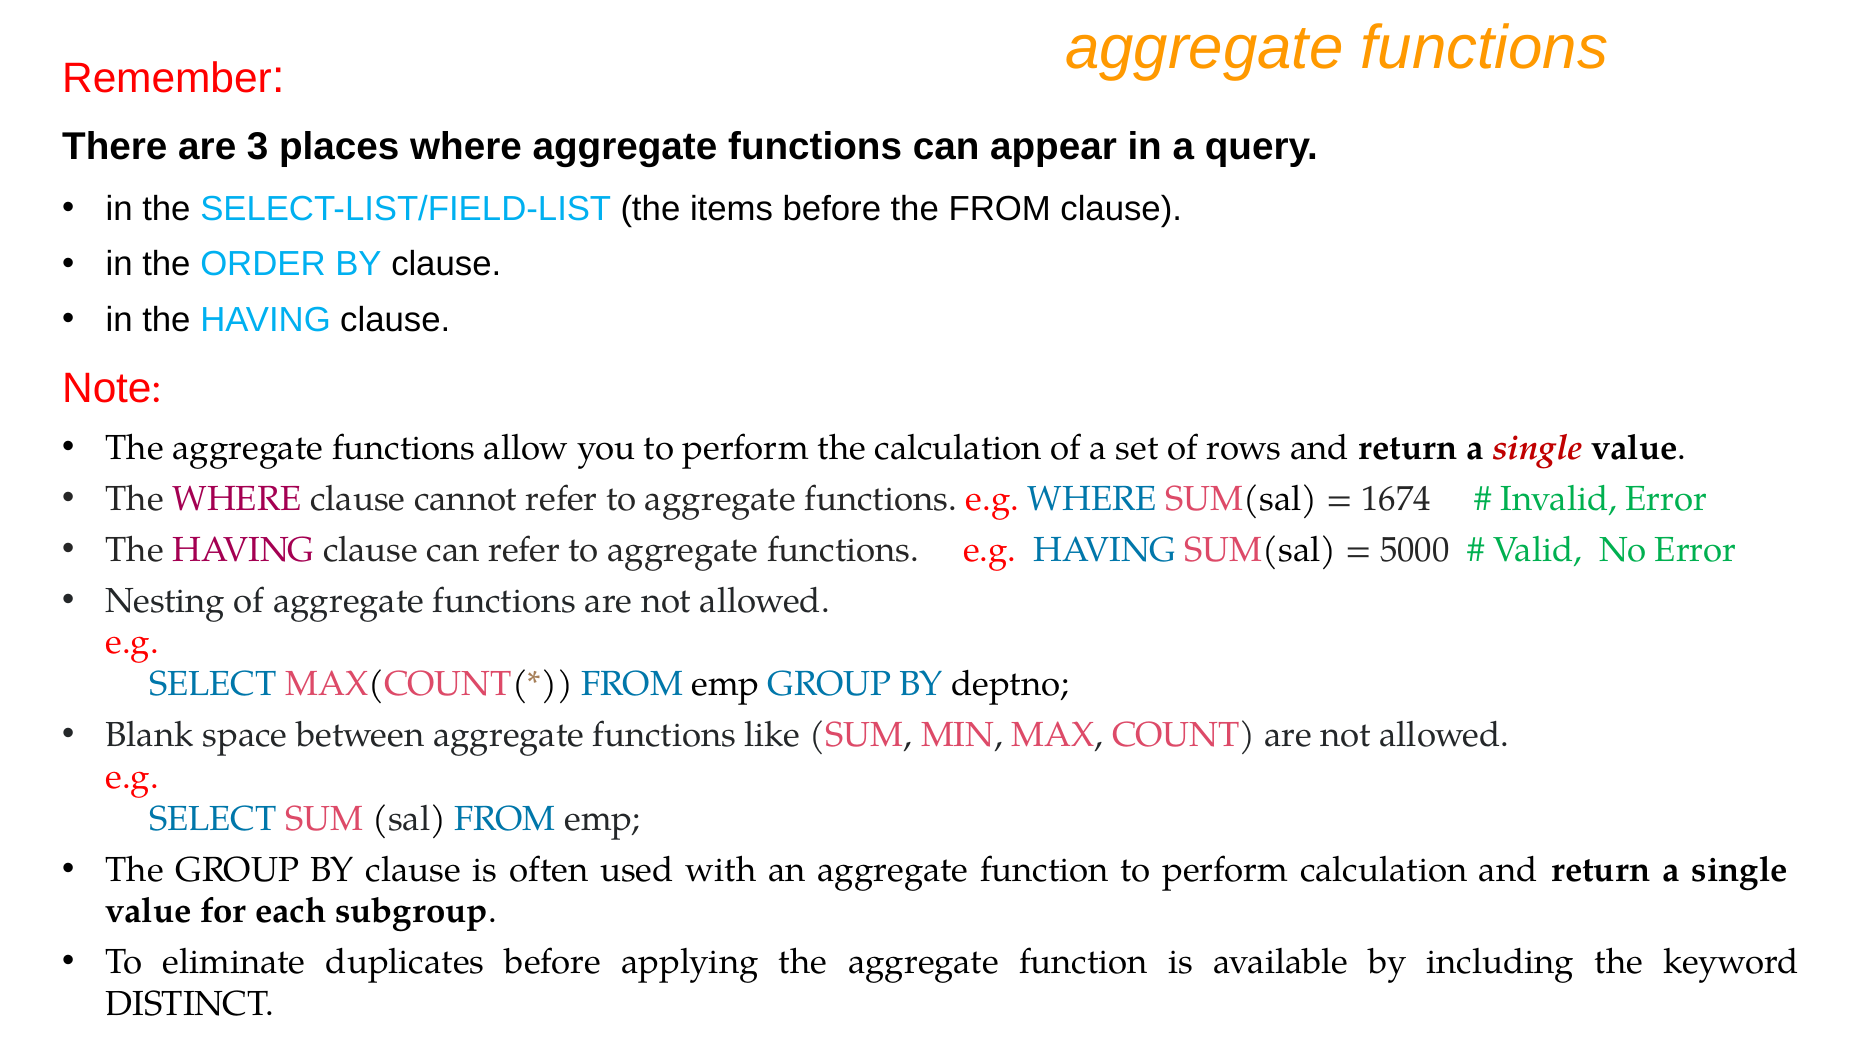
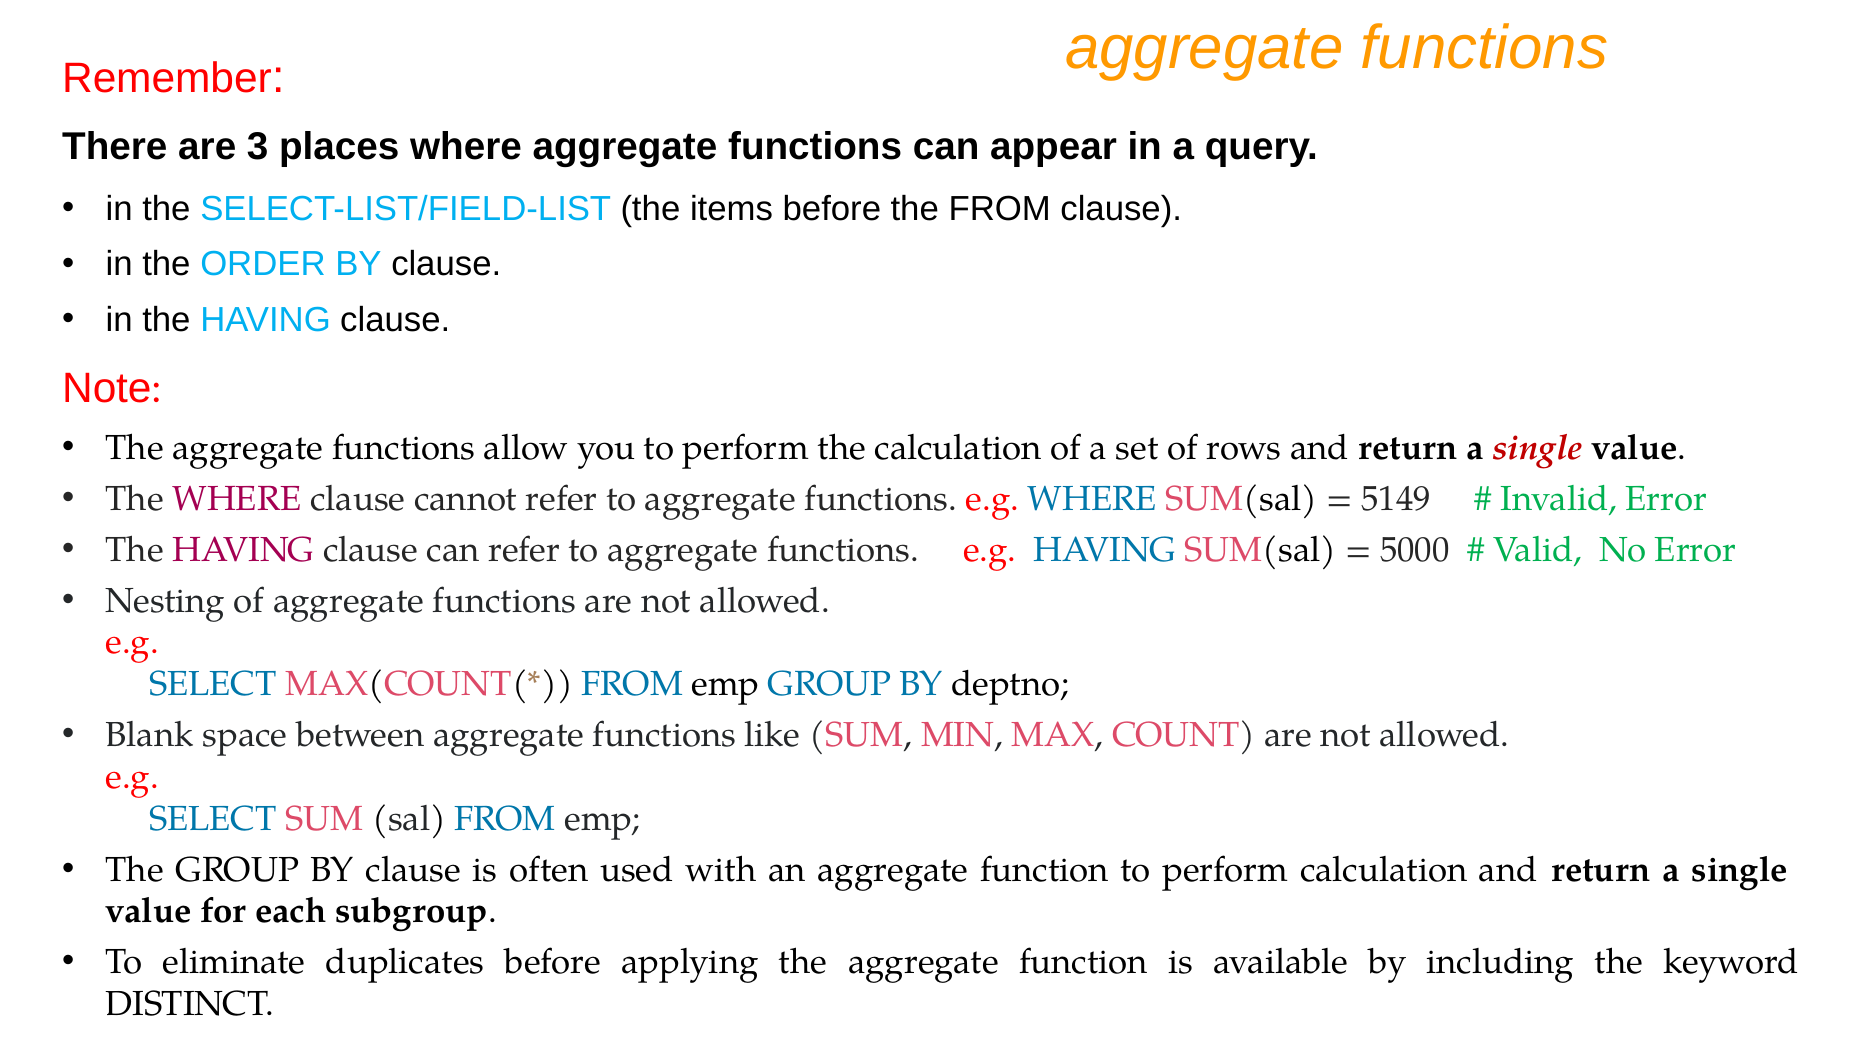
1674: 1674 -> 5149
